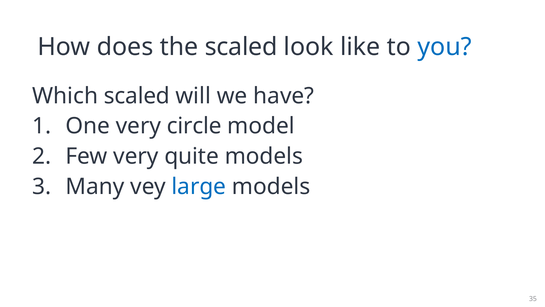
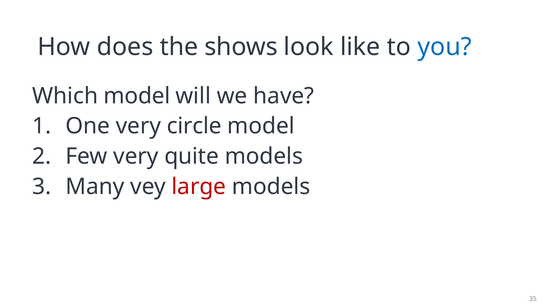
the scaled: scaled -> shows
Which scaled: scaled -> model
large colour: blue -> red
